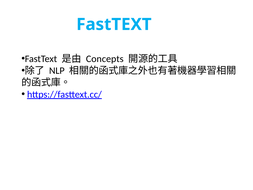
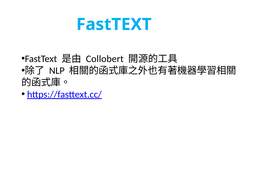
Concepts: Concepts -> Collobert
